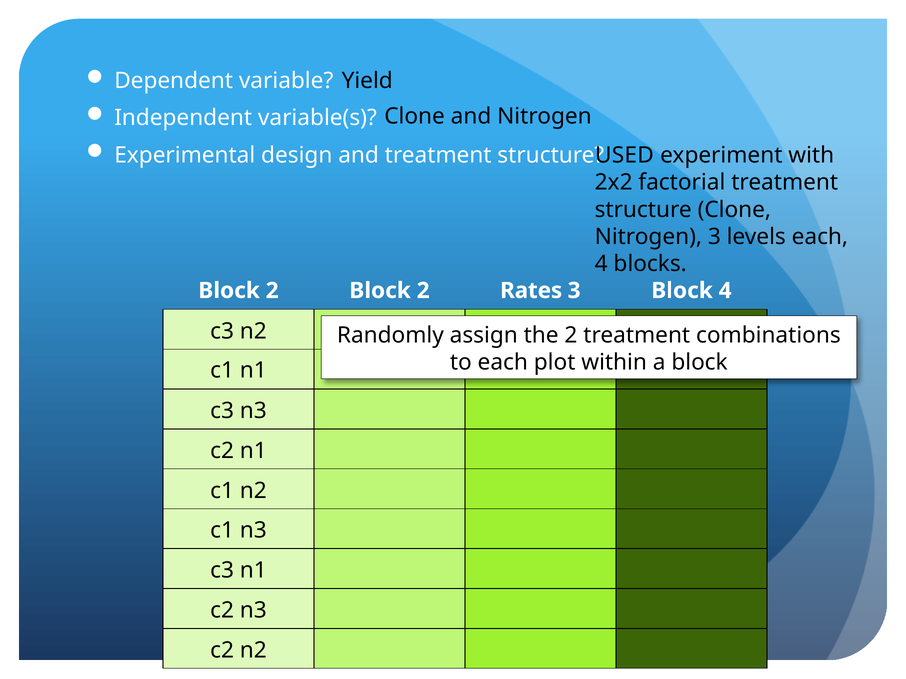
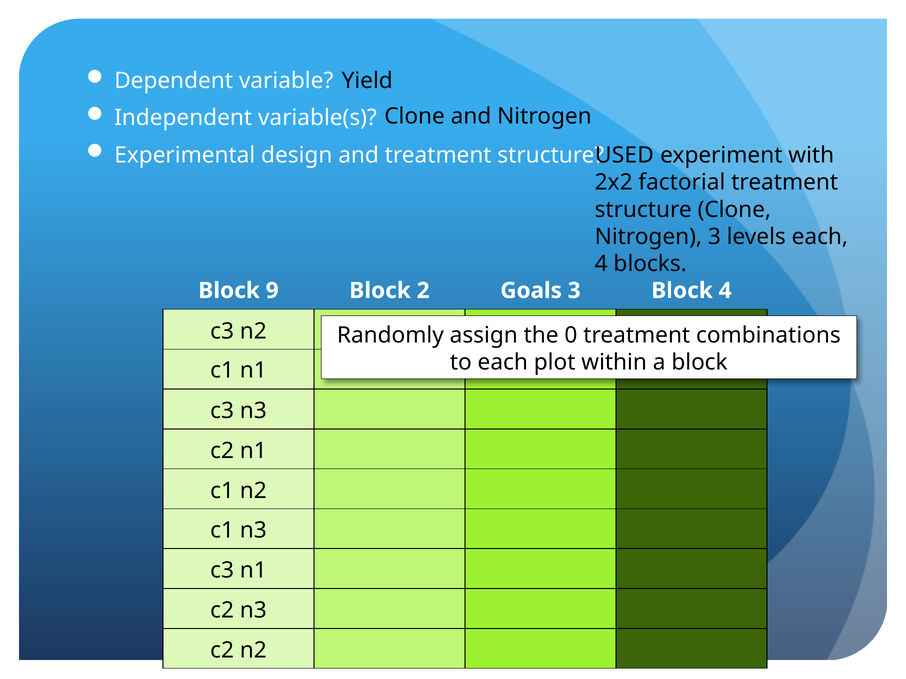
2 at (272, 291): 2 -> 9
Rates: Rates -> Goals
the 2: 2 -> 0
